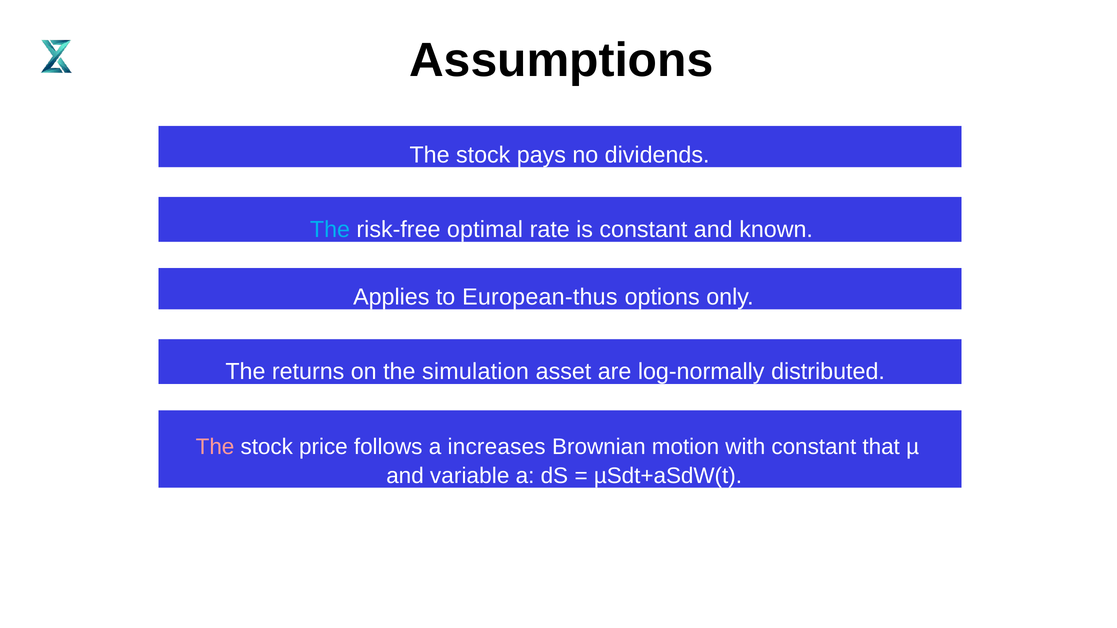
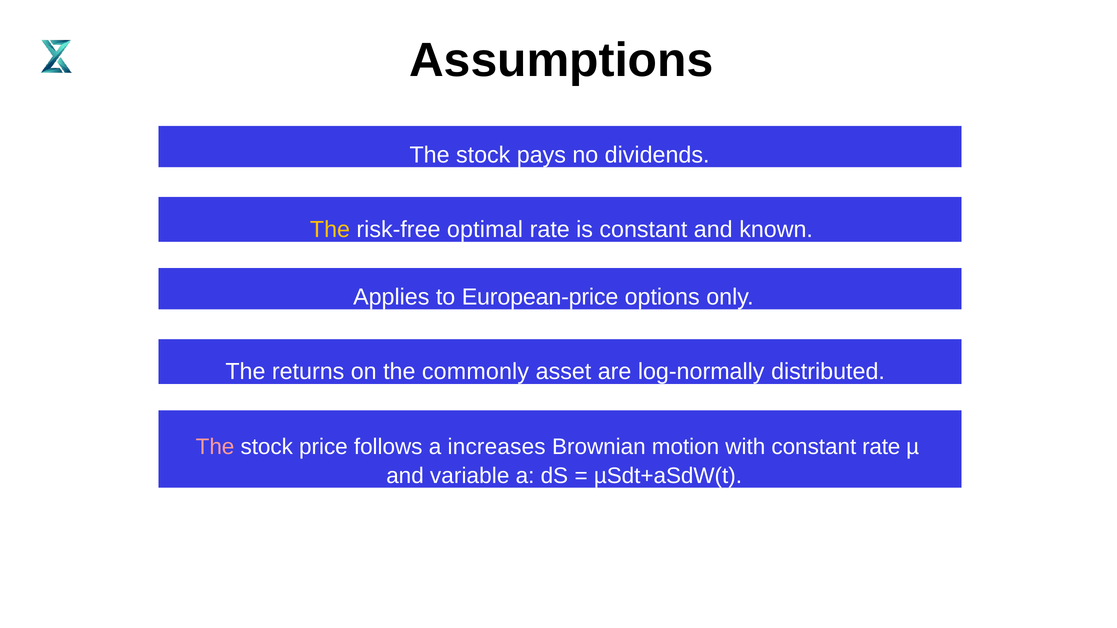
The at (330, 230) colour: light blue -> yellow
European-thus: European-thus -> European-price
simulation: simulation -> commonly
constant that: that -> rate
